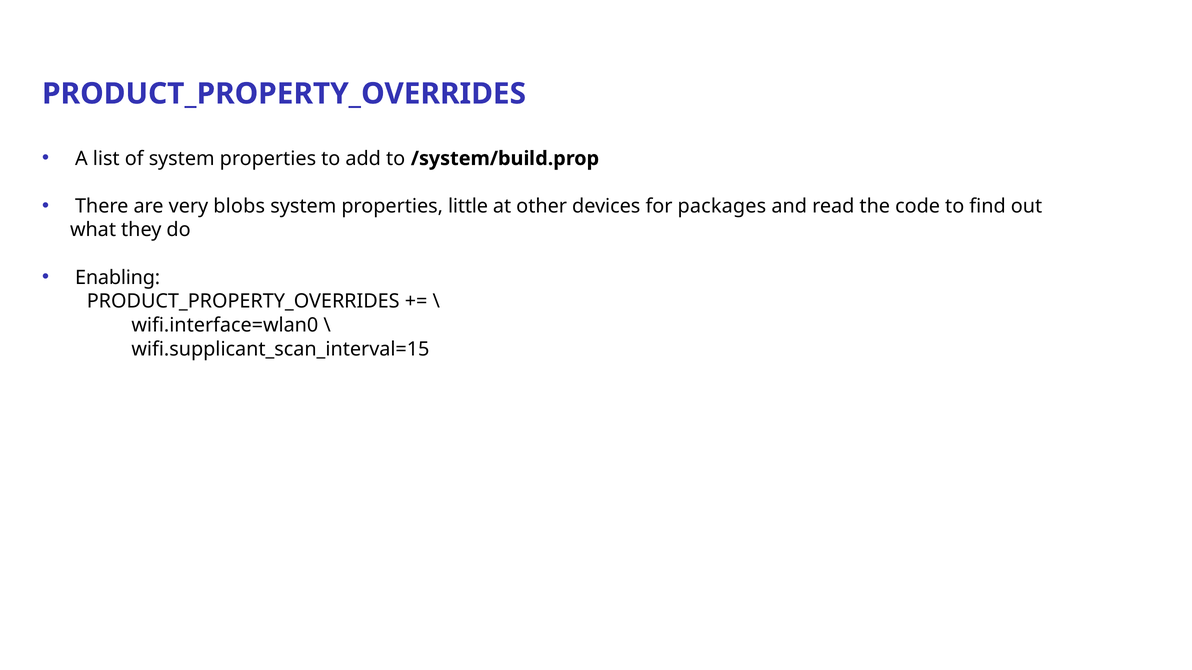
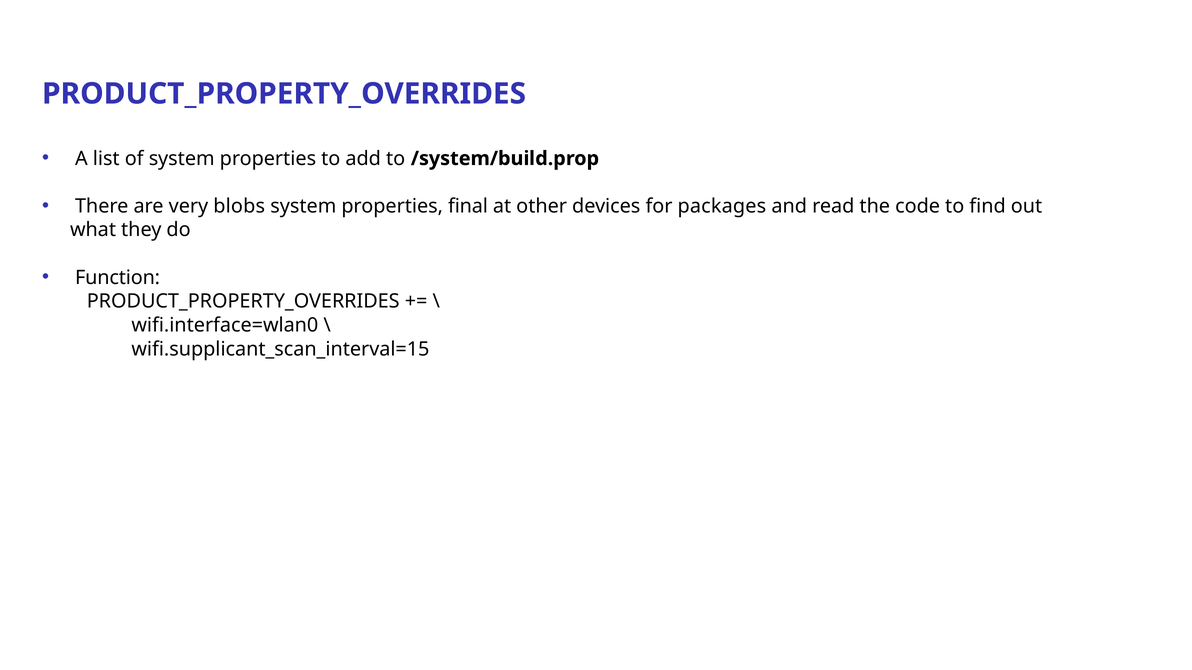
little: little -> final
Enabling: Enabling -> Function
